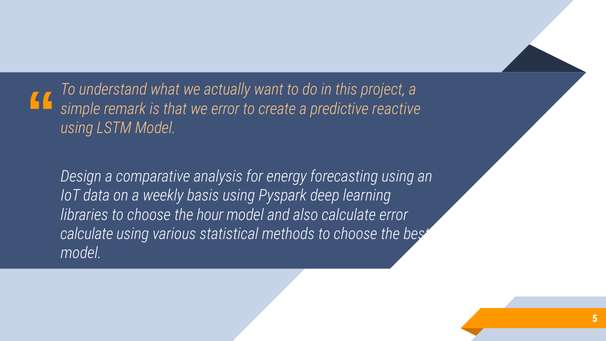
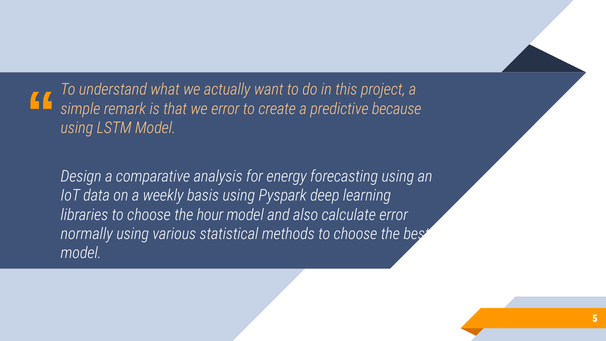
reactive: reactive -> because
calculate at (87, 234): calculate -> normally
